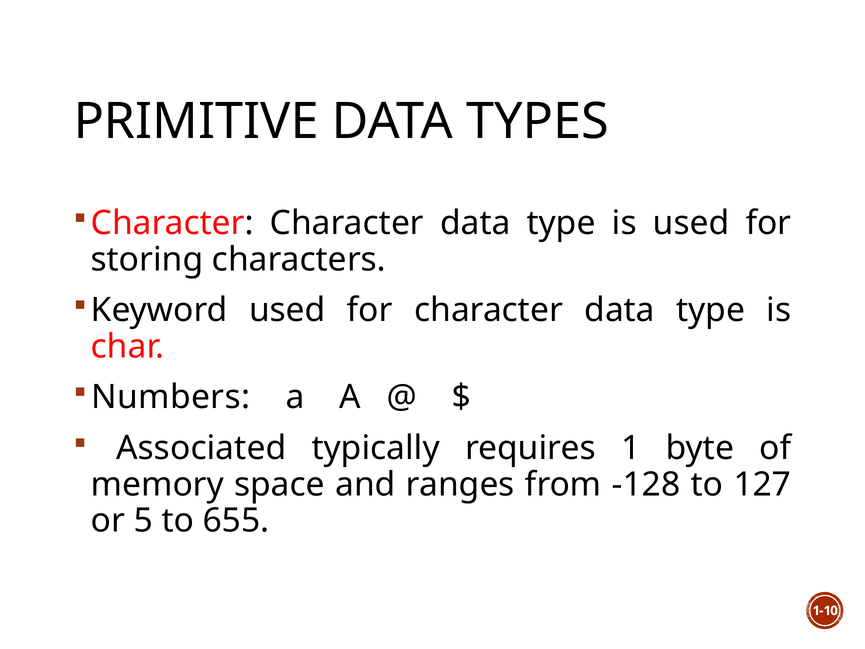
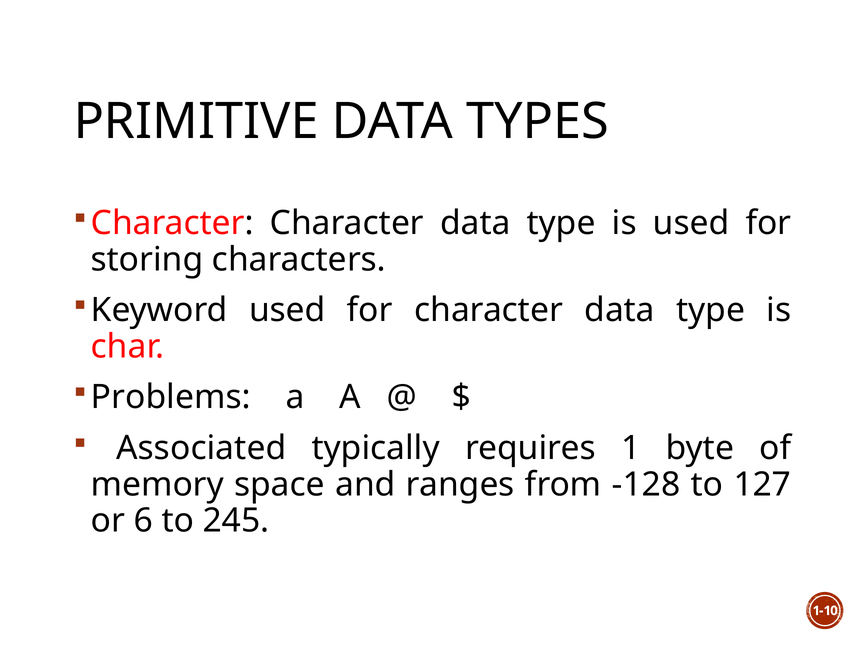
Numbers: Numbers -> Problems
5: 5 -> 6
655: 655 -> 245
